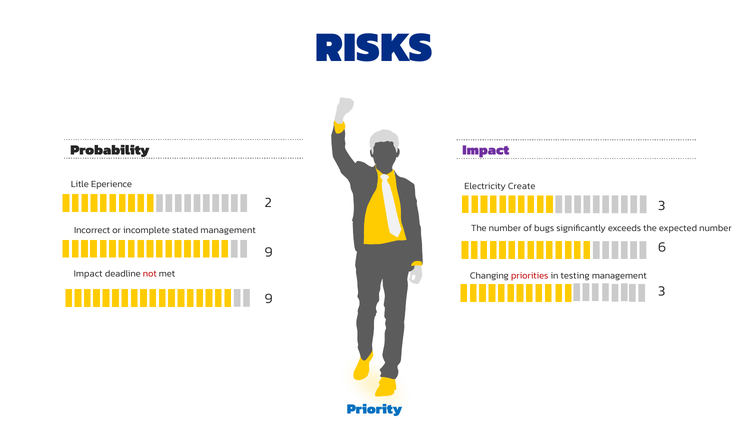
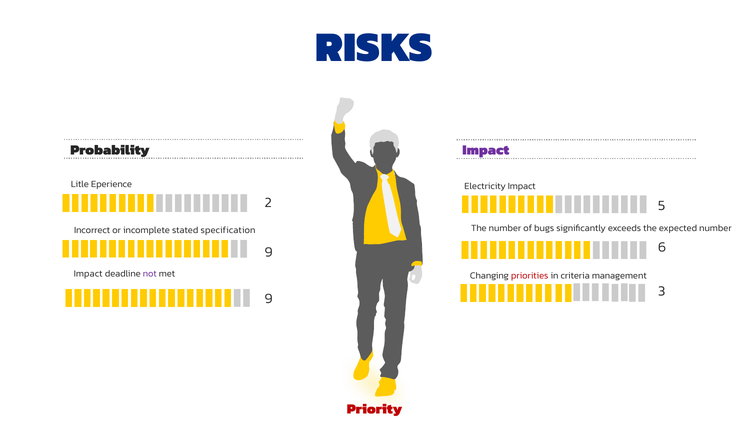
Electricity Create: Create -> Impact
2 3: 3 -> 5
stated management: management -> specification
not colour: red -> purple
testing: testing -> criteria
Priority colour: blue -> red
